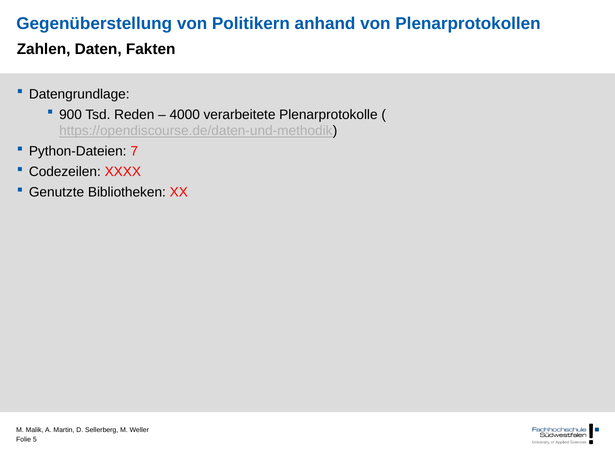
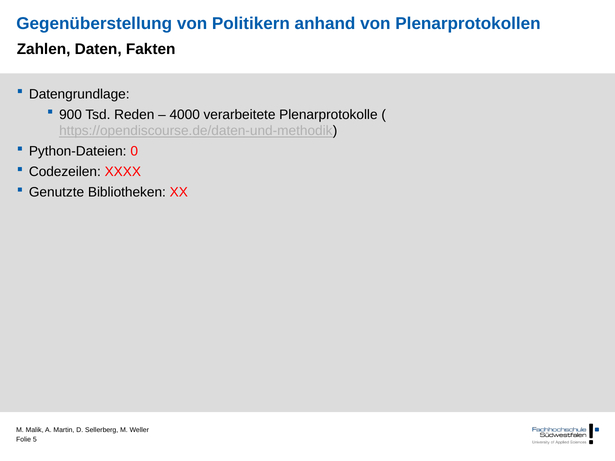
7: 7 -> 0
